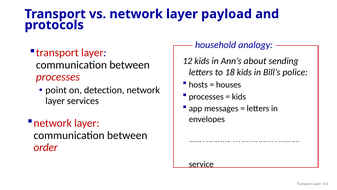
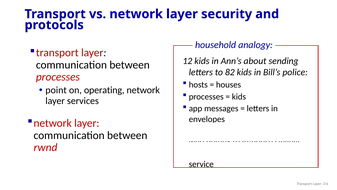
payload: payload -> security
18: 18 -> 82
detection: detection -> operating
order: order -> rwnd
